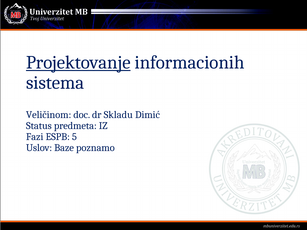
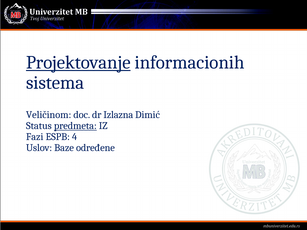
Skladu: Skladu -> Izlazna
predmeta underline: none -> present
5: 5 -> 4
poznamo: poznamo -> određene
